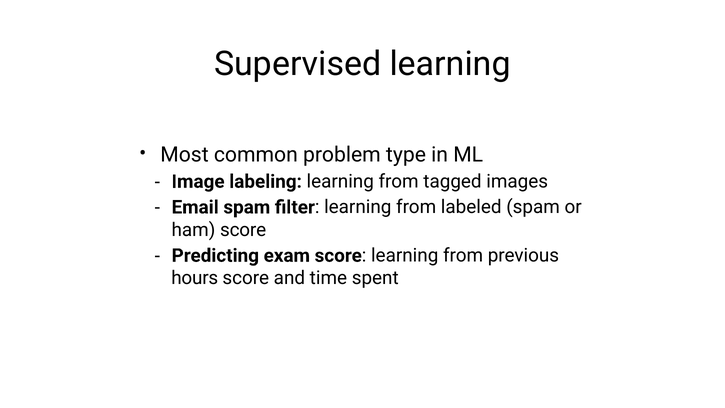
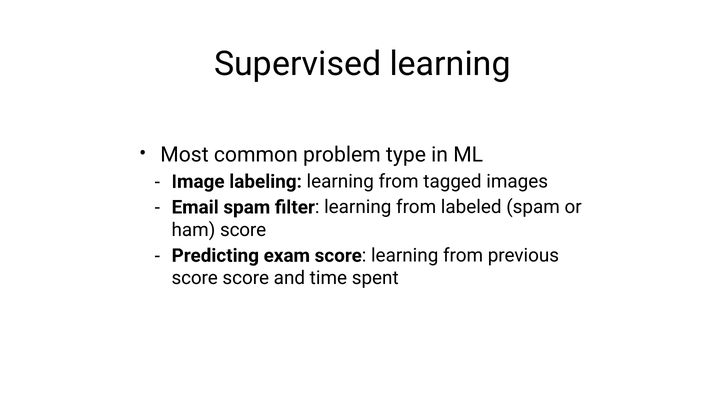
hours at (195, 278): hours -> score
